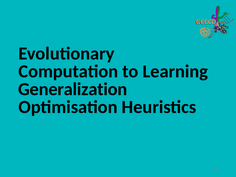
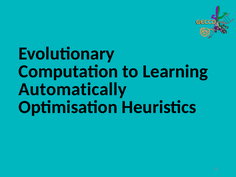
Generalization: Generalization -> Automatically
